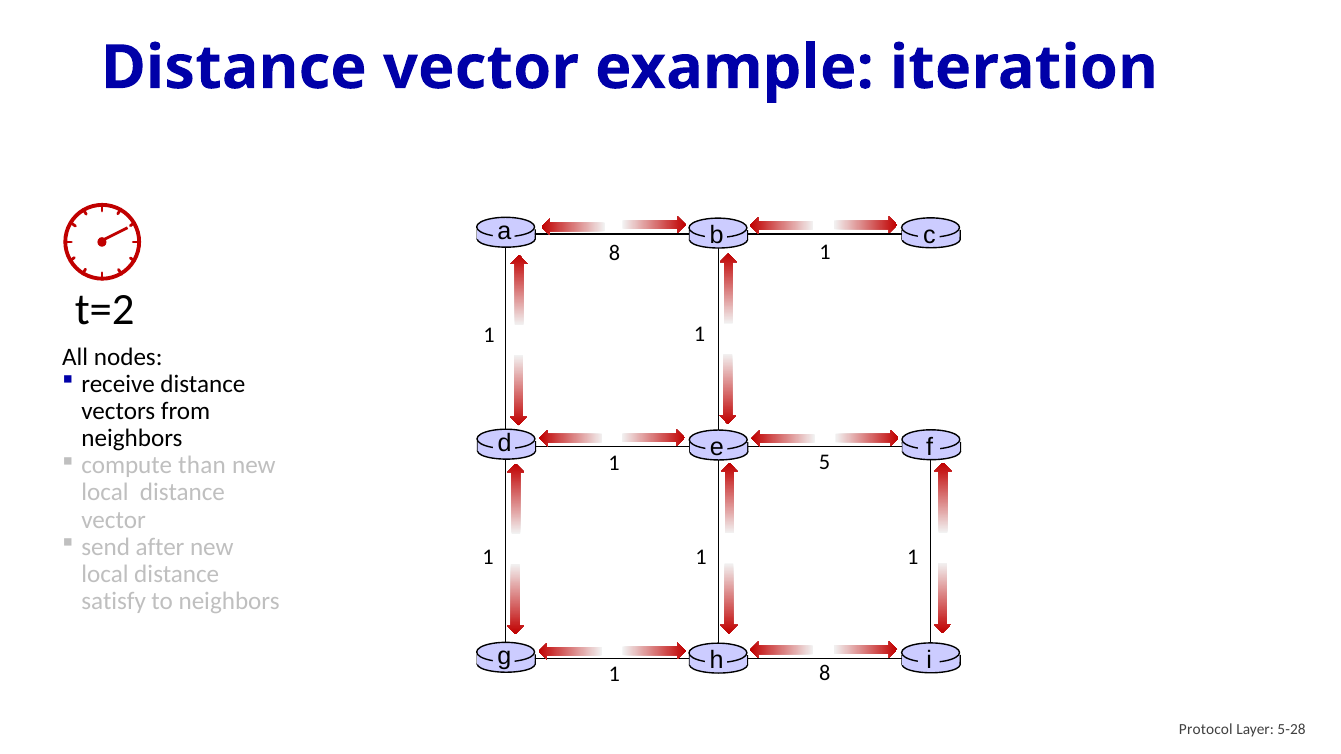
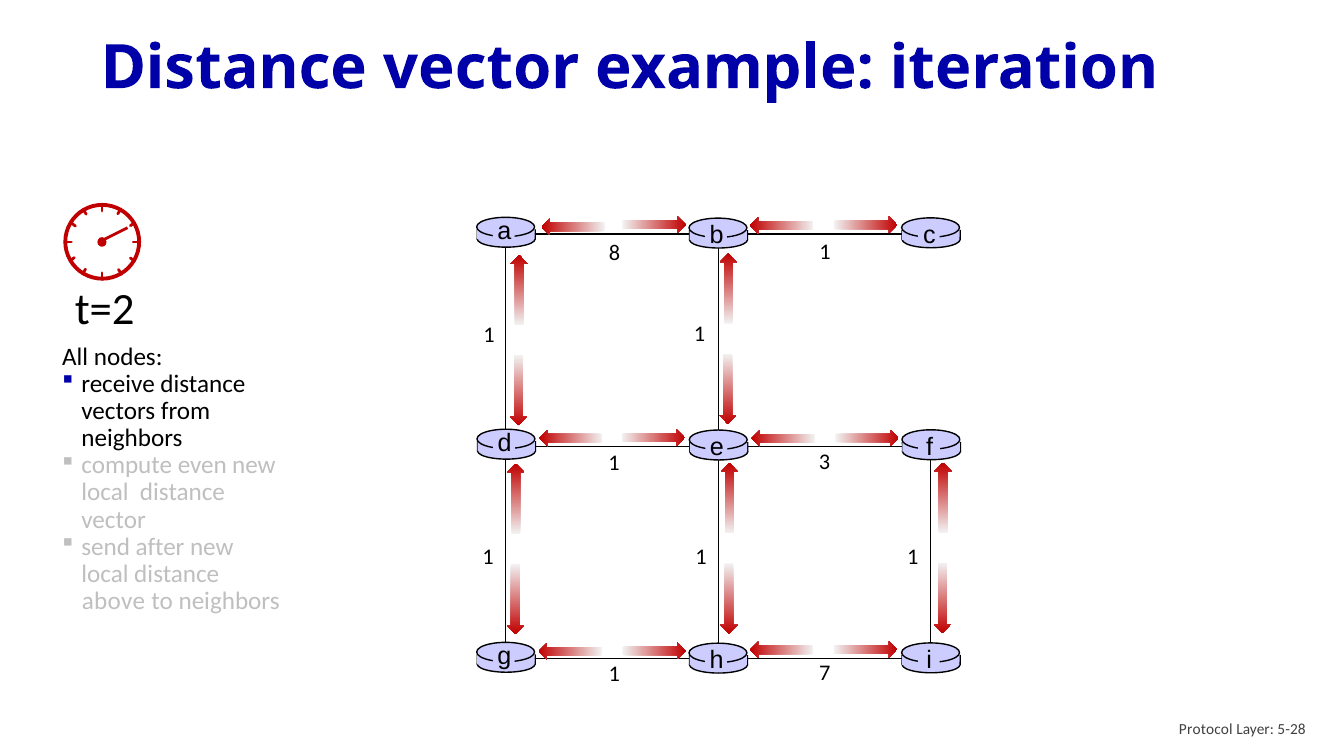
than: than -> even
5: 5 -> 3
satisfy: satisfy -> above
1 8: 8 -> 7
